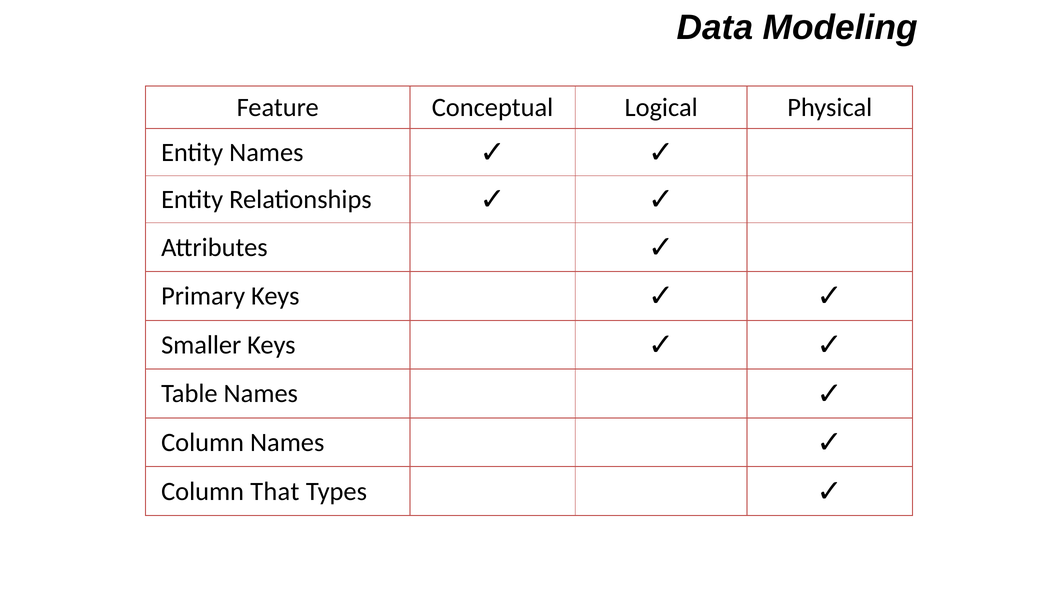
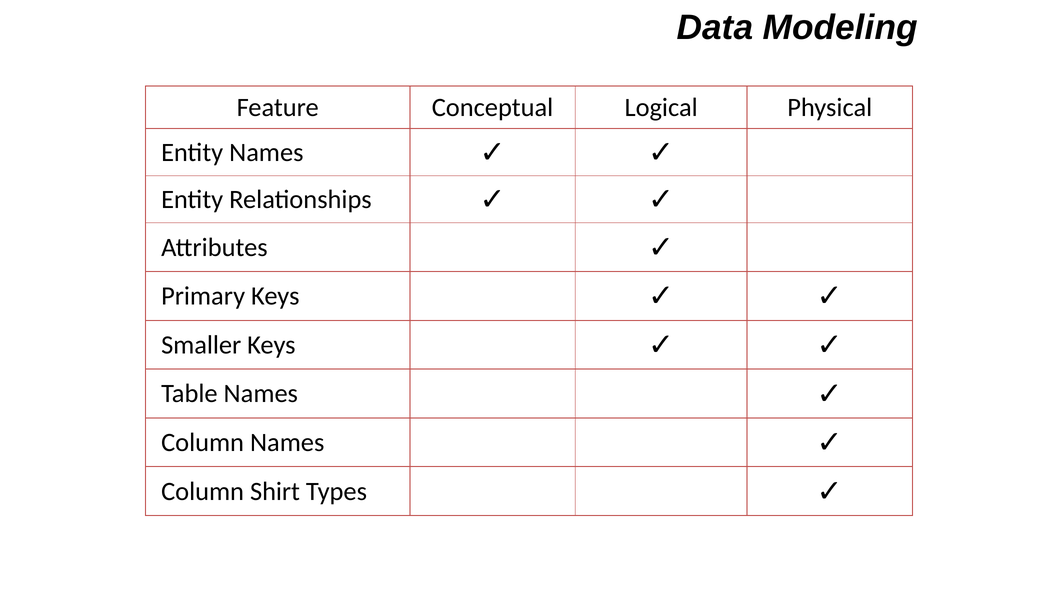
That: That -> Shirt
